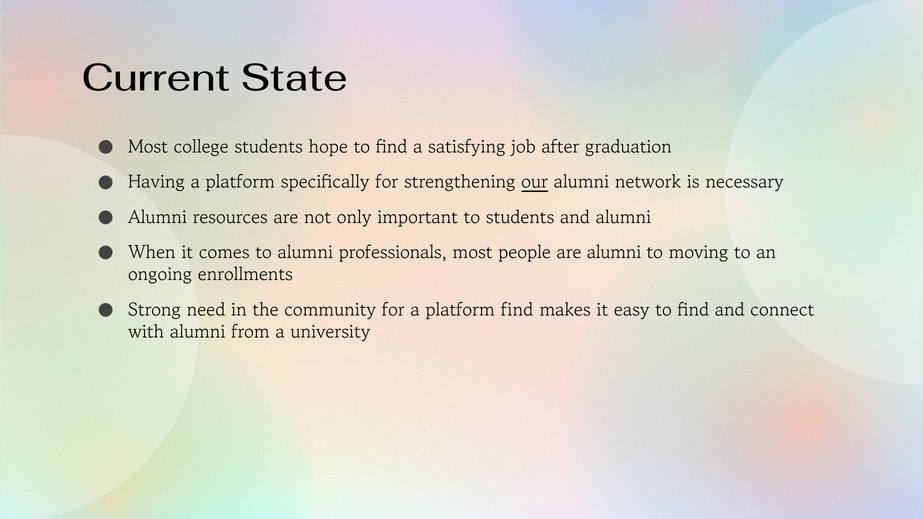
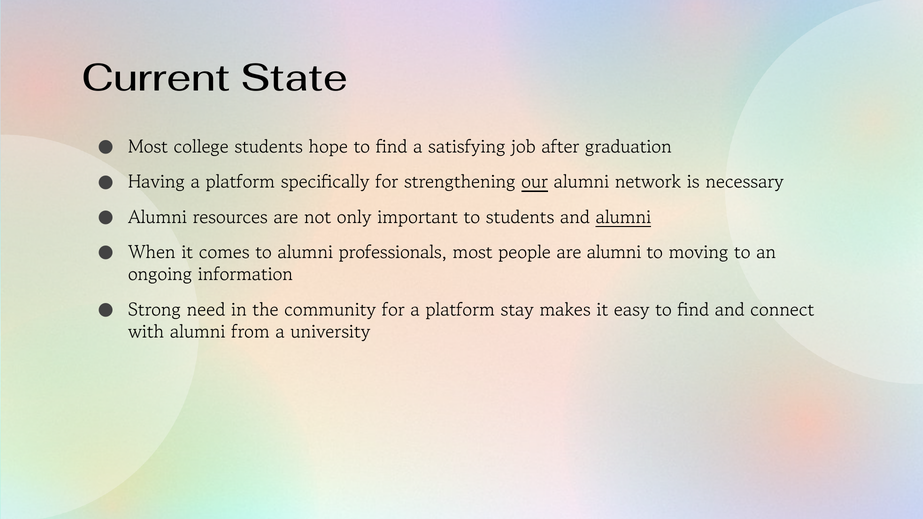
alumni at (623, 219) underline: none -> present
enrollments: enrollments -> information
platform find: find -> stay
